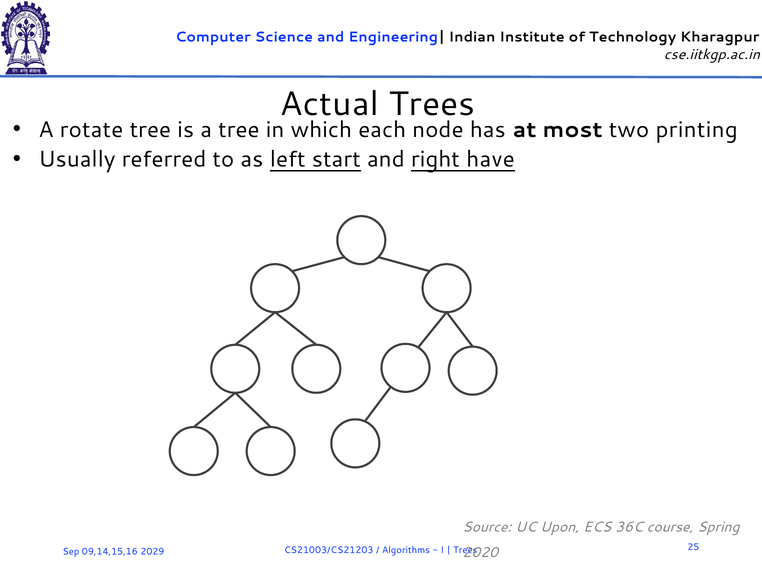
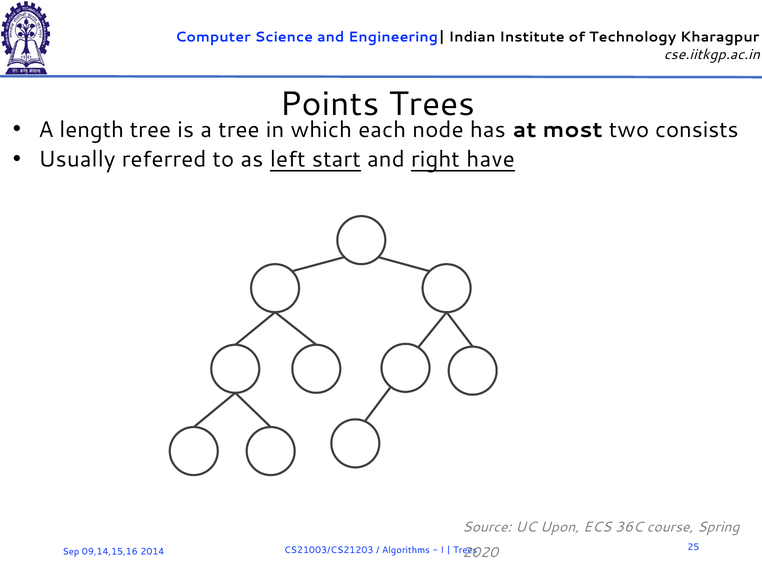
Actual: Actual -> Points
rotate: rotate -> length
printing: printing -> consists
2029: 2029 -> 2014
